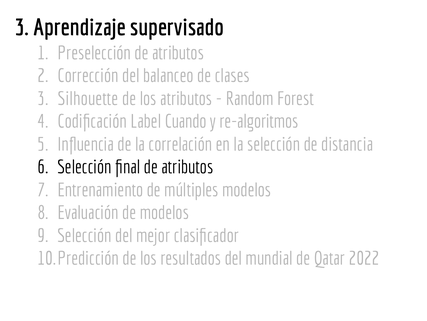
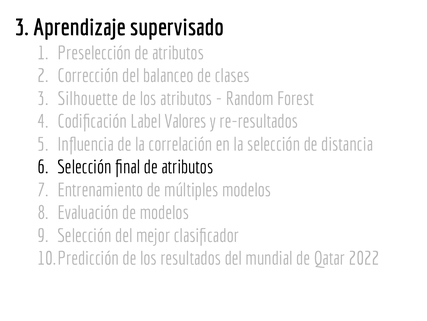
Cuando: Cuando -> Valores
re-algoritmos: re-algoritmos -> re-resultados
